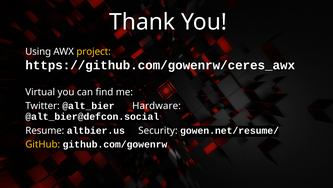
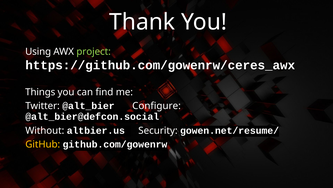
project colour: yellow -> light green
Virtual: Virtual -> Things
Hardware: Hardware -> Configure
Resume: Resume -> Without
